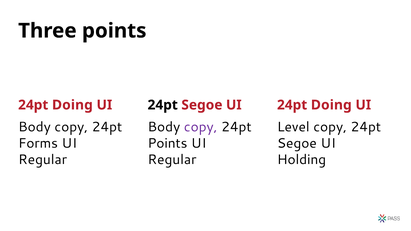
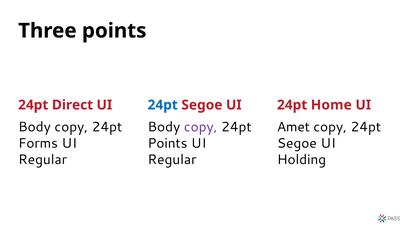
Doing at (72, 105): Doing -> Direct
24pt at (163, 105) colour: black -> blue
Doing at (331, 105): Doing -> Home
Level: Level -> Amet
